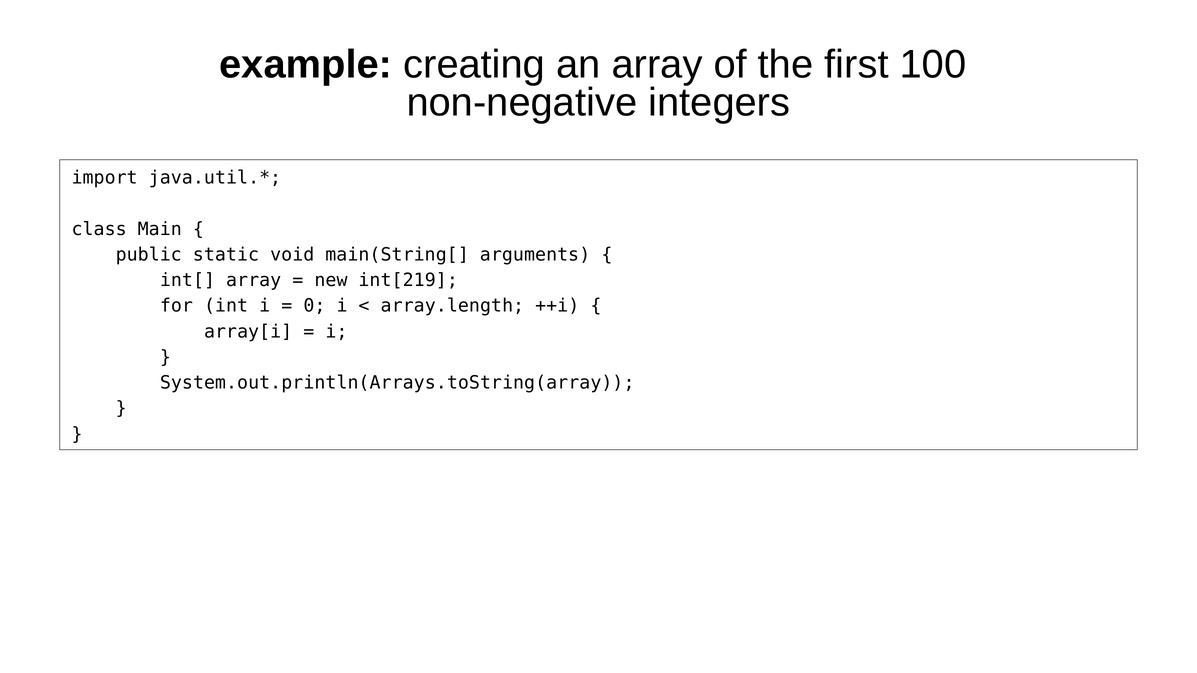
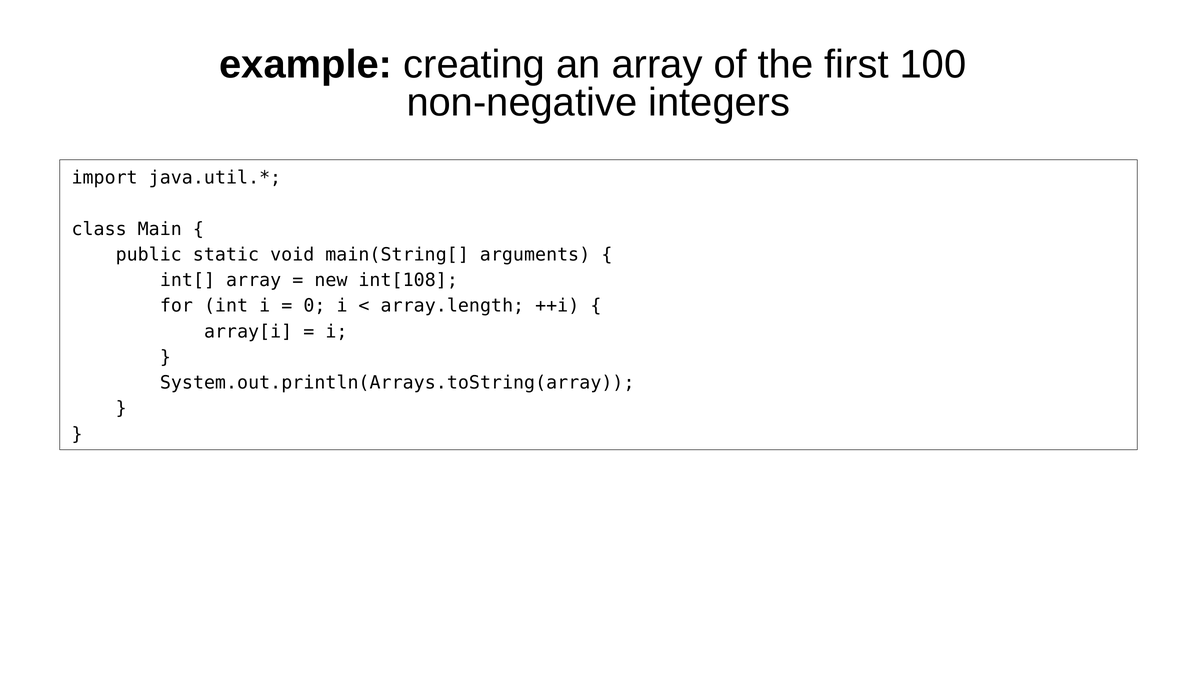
int[219: int[219 -> int[108
